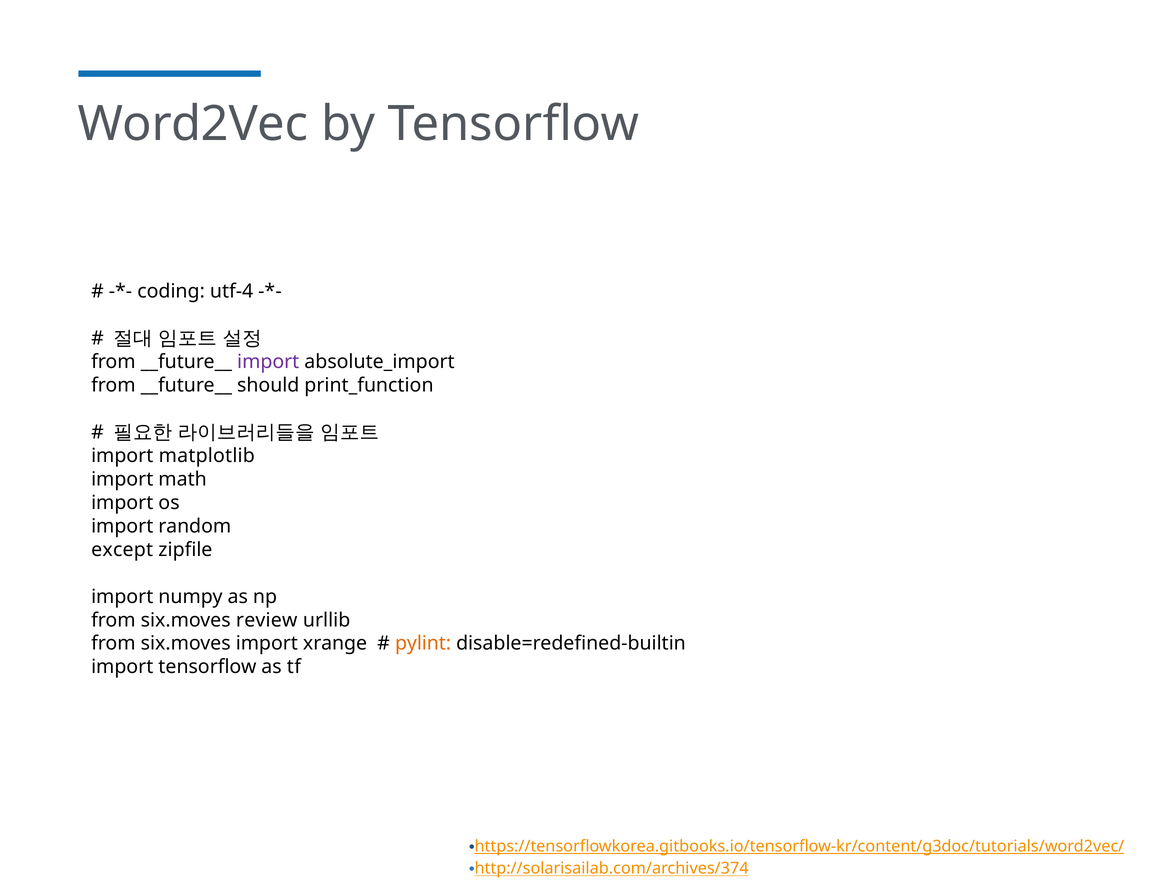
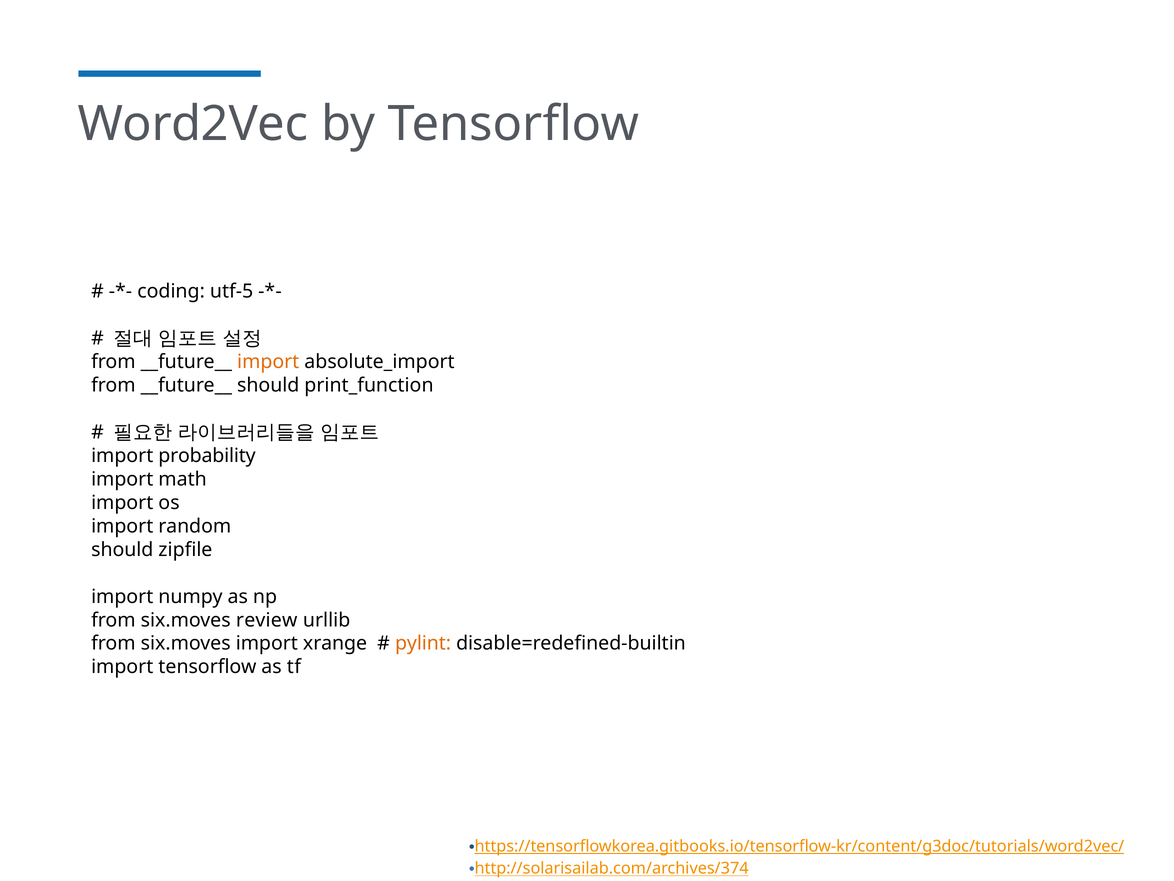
utf-4: utf-4 -> utf-5
import at (268, 361) colour: purple -> orange
matplotlib: matplotlib -> probability
except at (122, 549): except -> should
